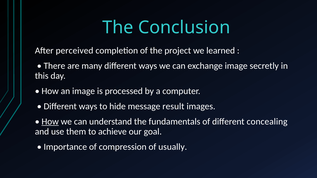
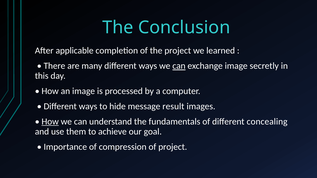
perceived: perceived -> applicable
can at (179, 66) underline: none -> present
of usually: usually -> project
